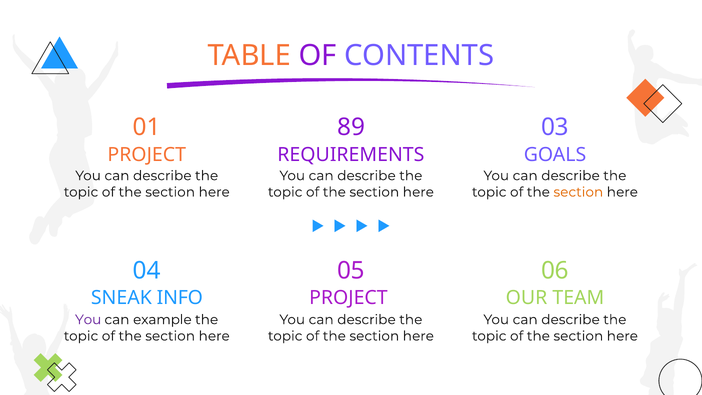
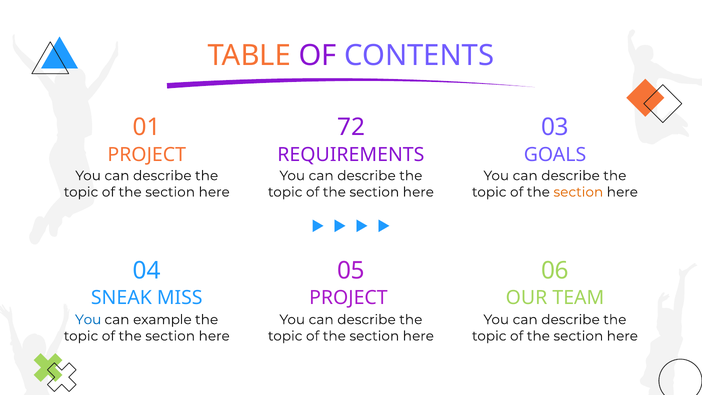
89: 89 -> 72
INFO: INFO -> MISS
You at (88, 320) colour: purple -> blue
